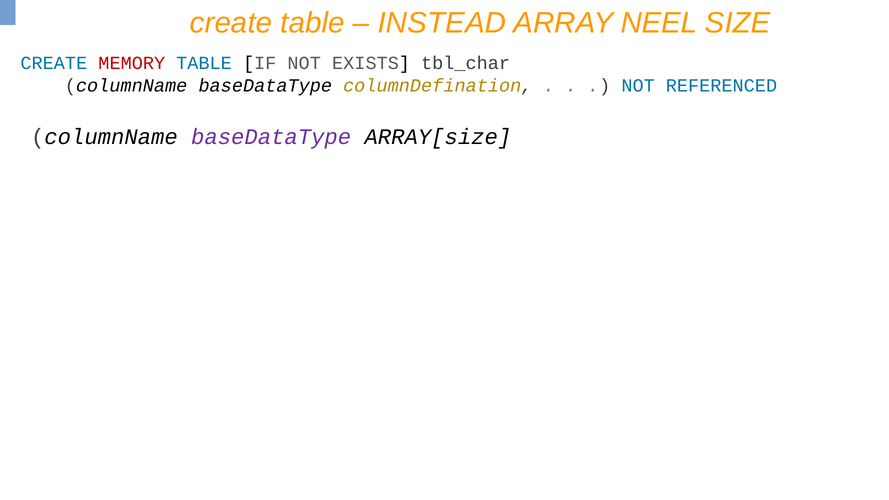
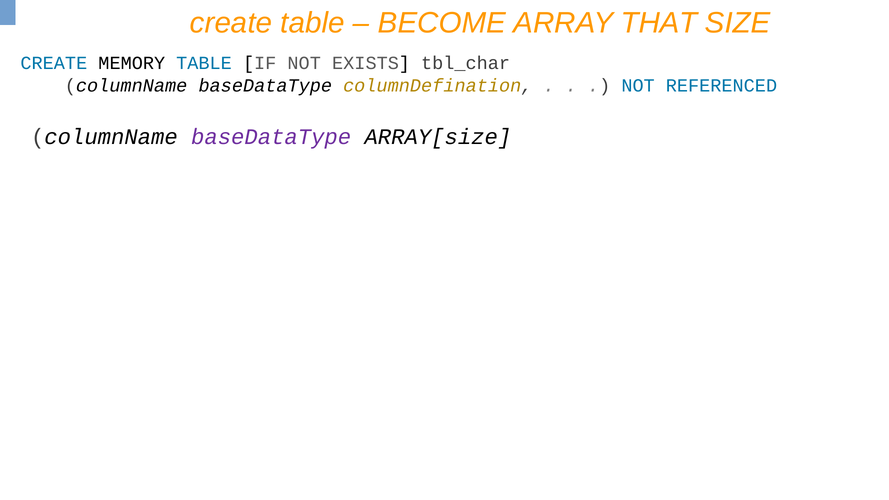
INSTEAD: INSTEAD -> BECOME
NEEL: NEEL -> THAT
MEMORY colour: red -> black
